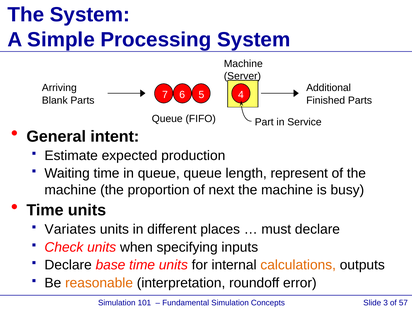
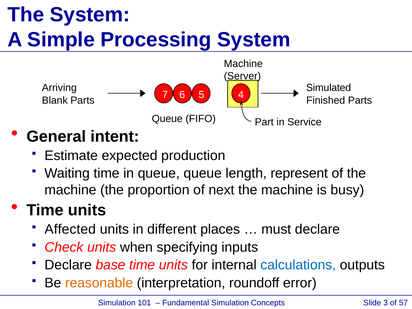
Additional: Additional -> Simulated
Variates: Variates -> Affected
calculations colour: orange -> blue
